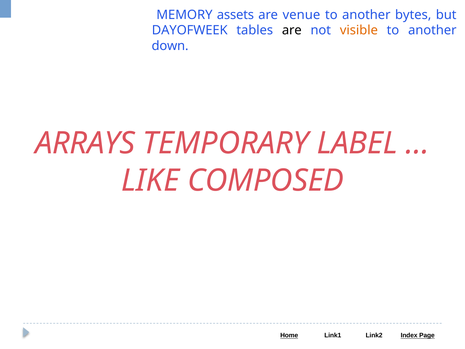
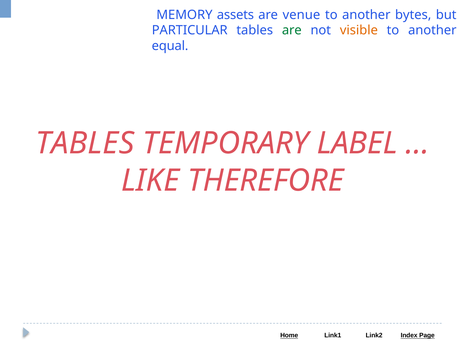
DAYOFWEEK: DAYOFWEEK -> PARTICULAR
are at (292, 30) colour: black -> green
down: down -> equal
ARRAYS at (85, 143): ARRAYS -> TABLES
COMPOSED: COMPOSED -> THEREFORE
